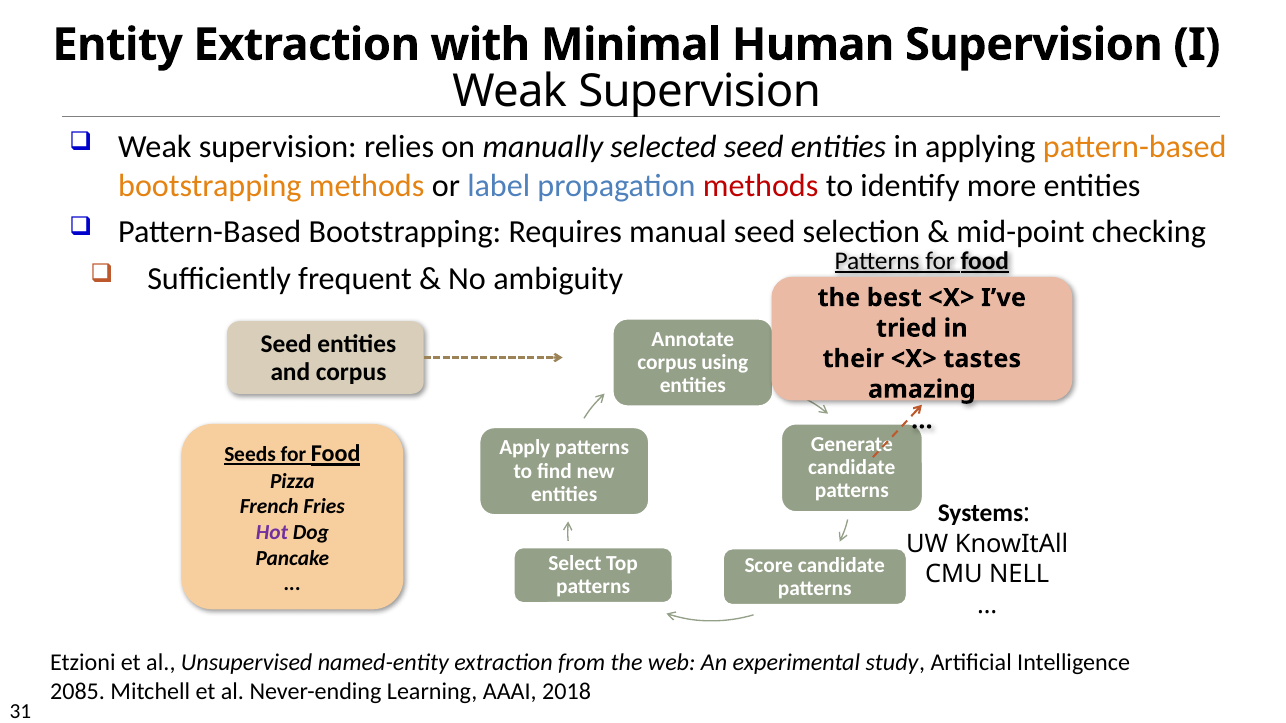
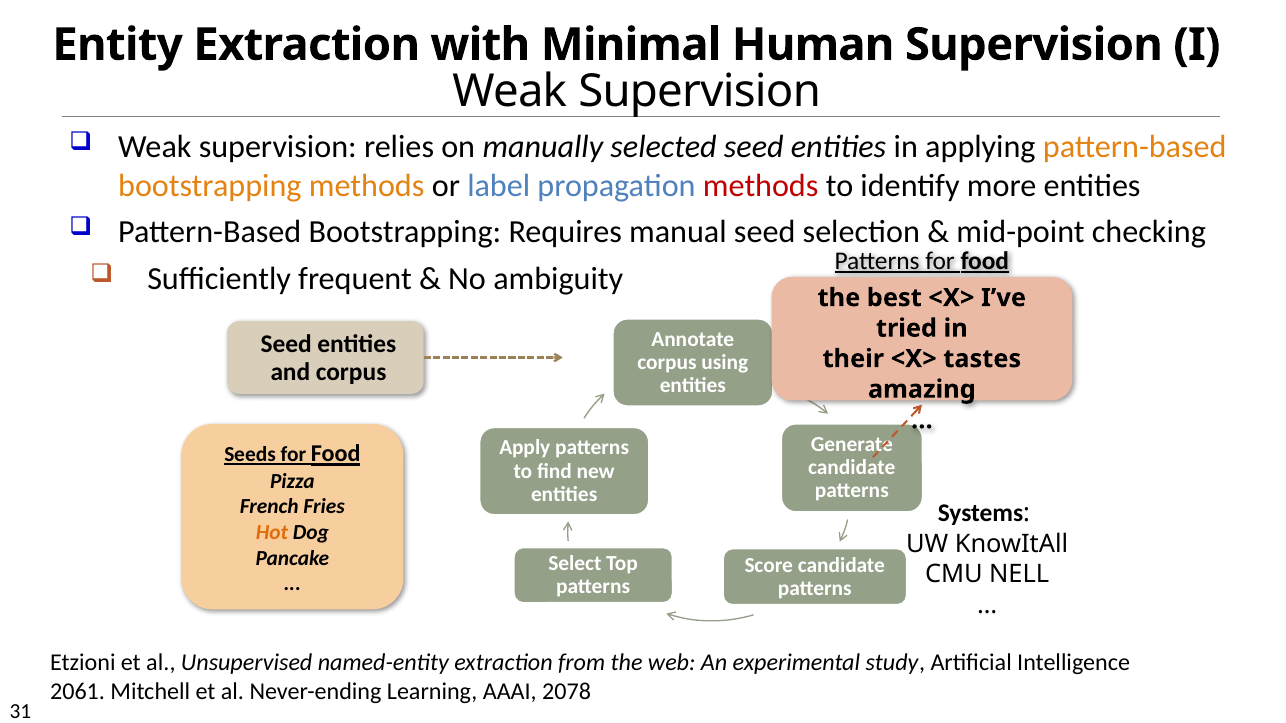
Hot colour: purple -> orange
2085: 2085 -> 2061
2018: 2018 -> 2078
